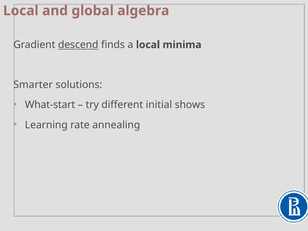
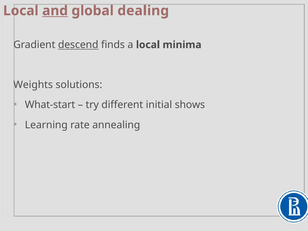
and underline: none -> present
algebra: algebra -> dealing
Smarter: Smarter -> Weights
